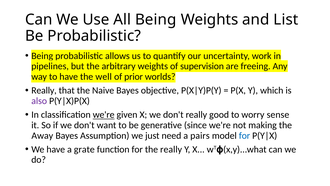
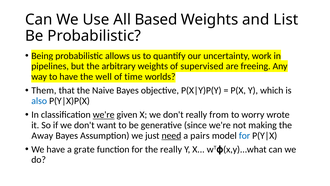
All Being: Being -> Based
supervision: supervision -> supervised
prior: prior -> time
Really at (44, 90): Really -> Them
also colour: purple -> blue
good: good -> from
sense: sense -> wrote
need underline: none -> present
